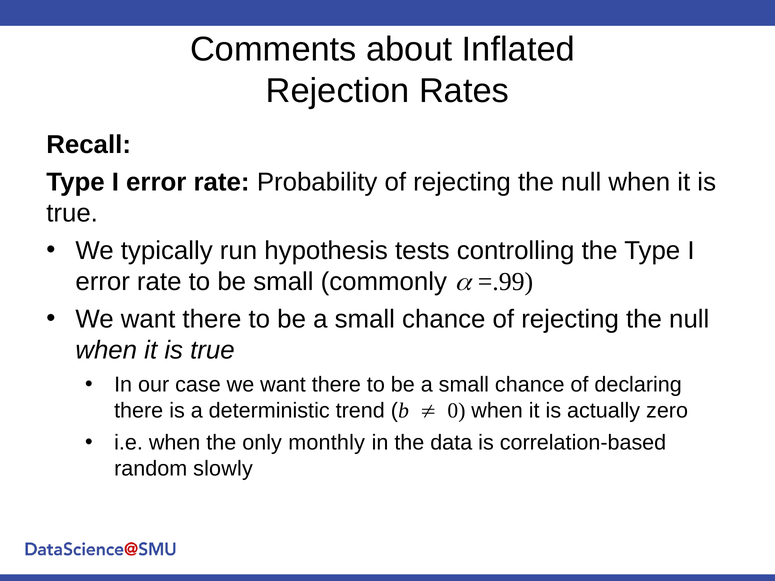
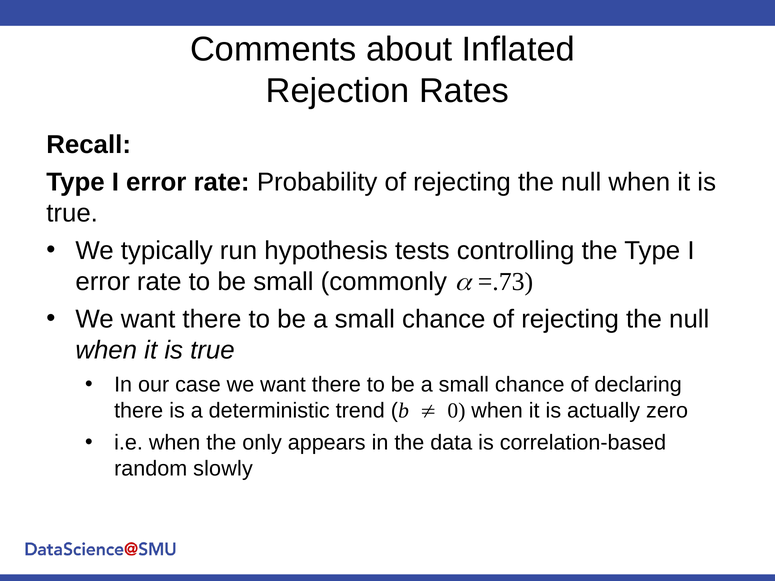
=.99: =.99 -> =.73
monthly: monthly -> appears
